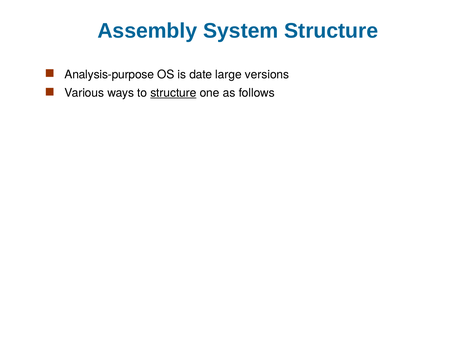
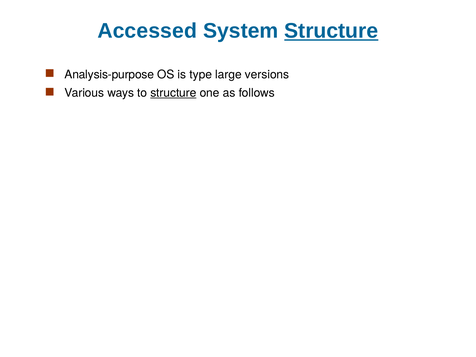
Assembly: Assembly -> Accessed
Structure at (331, 31) underline: none -> present
date: date -> type
